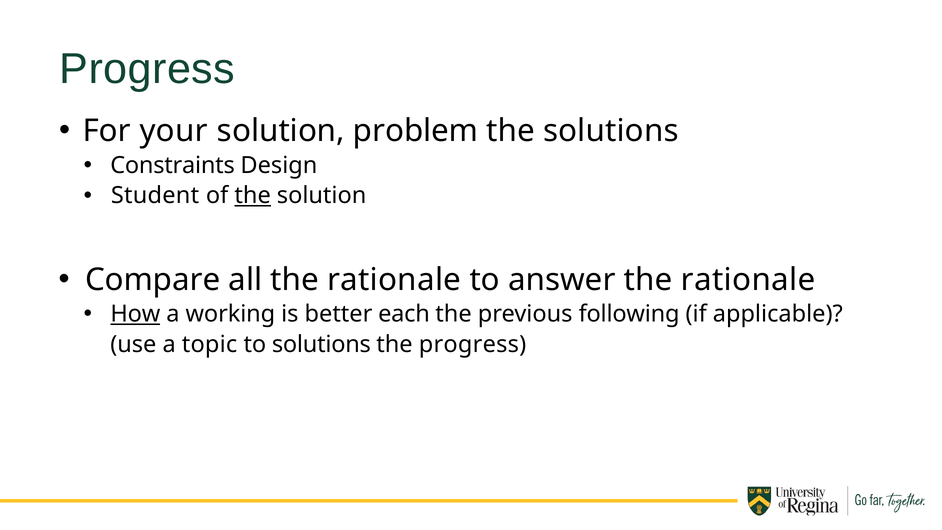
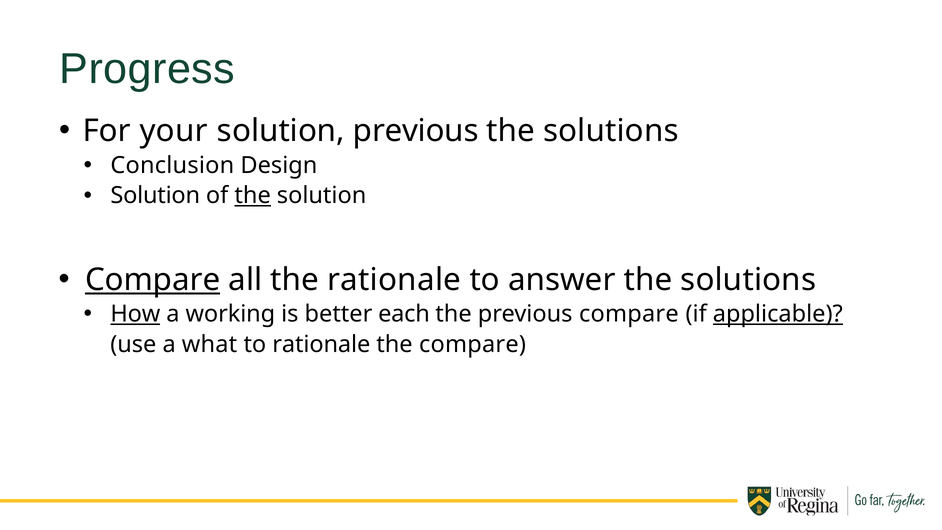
solution problem: problem -> previous
Constraints: Constraints -> Conclusion
Student at (155, 196): Student -> Solution
Compare at (153, 280) underline: none -> present
answer the rationale: rationale -> solutions
previous following: following -> compare
applicable underline: none -> present
topic: topic -> what
to solutions: solutions -> rationale
the progress: progress -> compare
